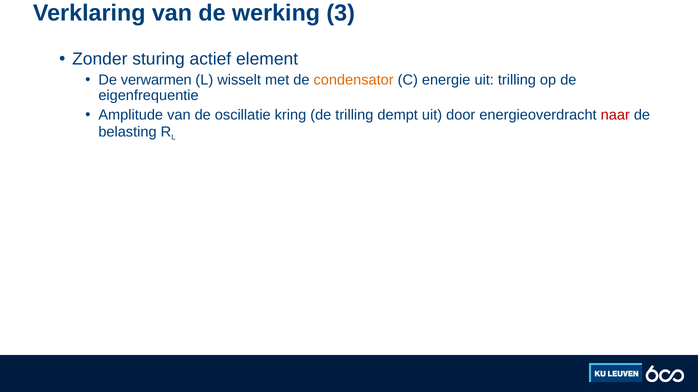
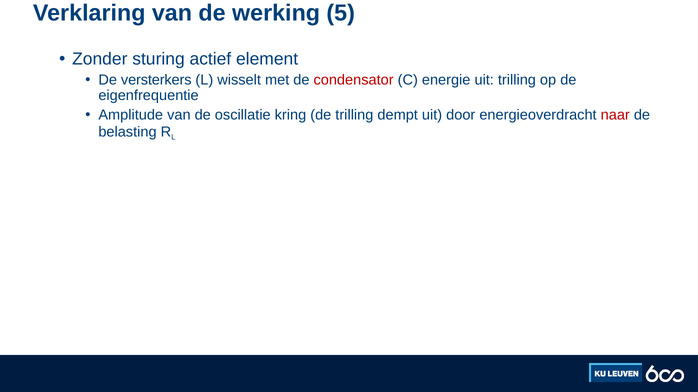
3: 3 -> 5
verwarmen: verwarmen -> versterkers
condensator colour: orange -> red
